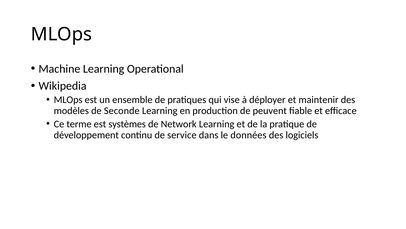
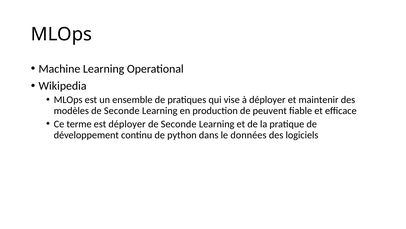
est systèmes: systèmes -> déployer
Network at (179, 124): Network -> Seconde
service: service -> python
